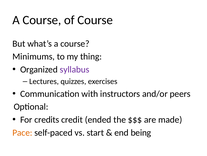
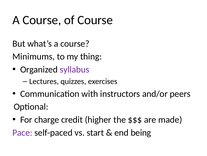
credits: credits -> charge
ended: ended -> higher
Pace colour: orange -> purple
